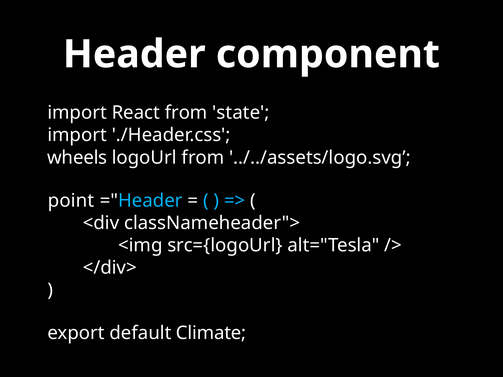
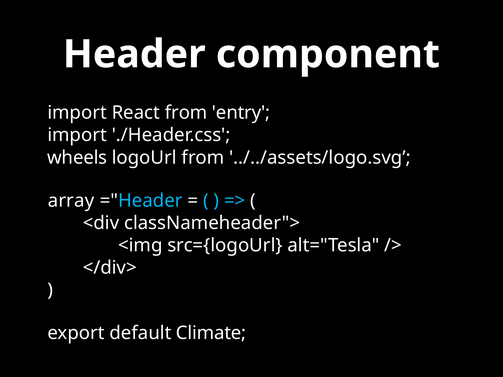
state: state -> entry
point: point -> array
